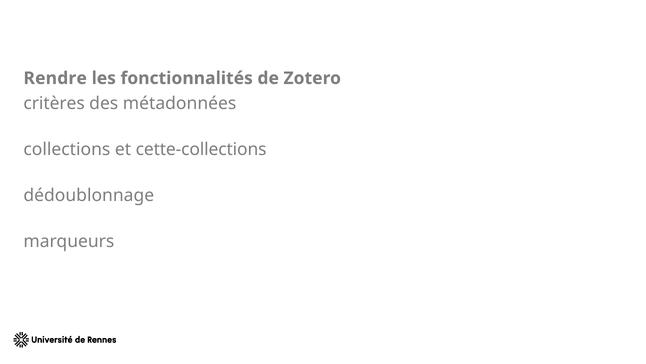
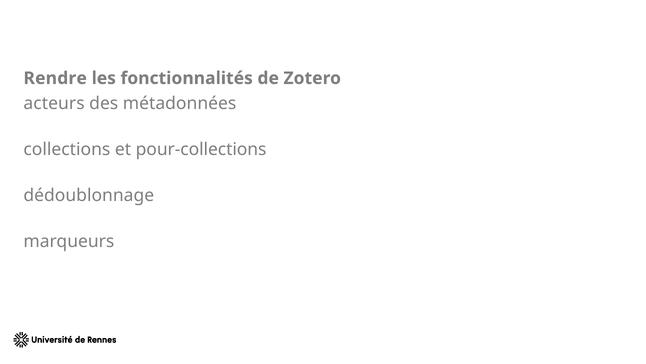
critères: critères -> acteurs
cette-collections: cette-collections -> pour-collections
